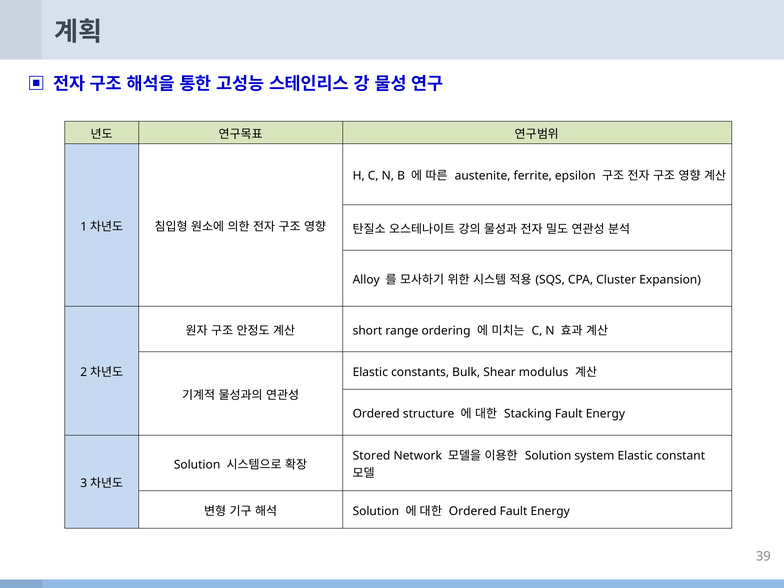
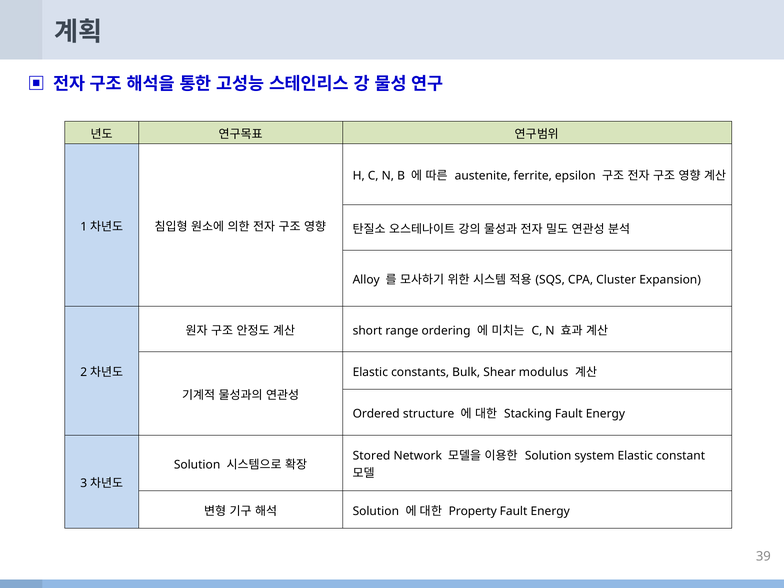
Ordered at (473, 511): Ordered -> Property
